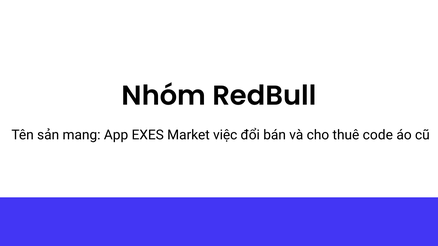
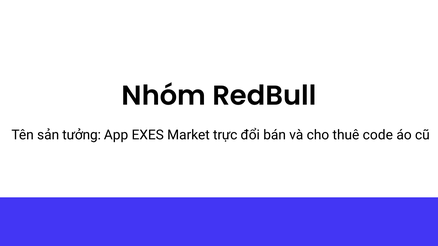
mang: mang -> tưởng
việc: việc -> trực
